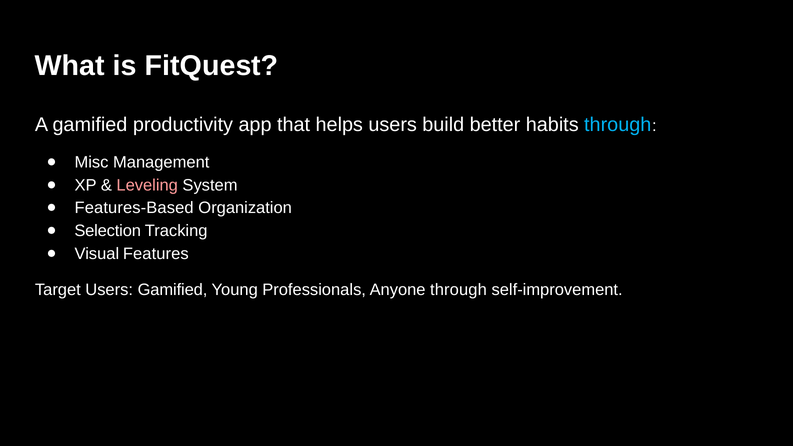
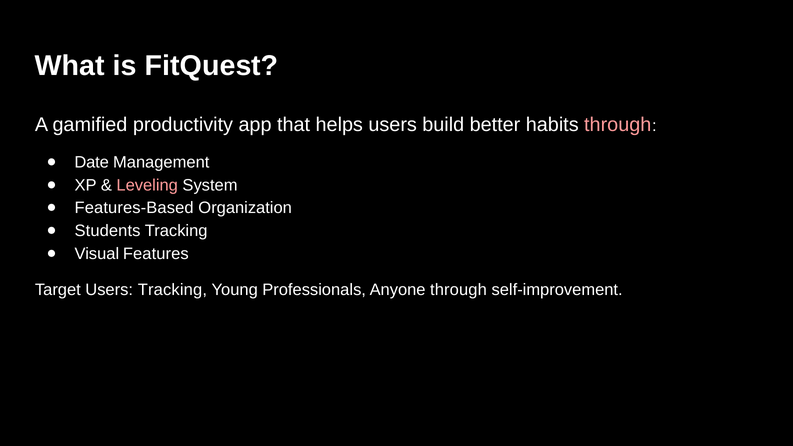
through at (618, 125) colour: light blue -> pink
Misc: Misc -> Date
Selection: Selection -> Students
Users Gamified: Gamified -> Tracking
